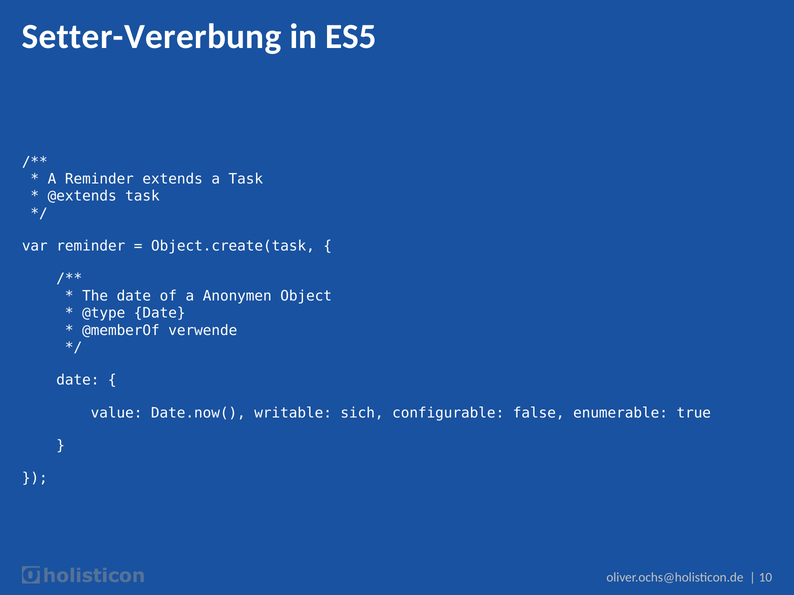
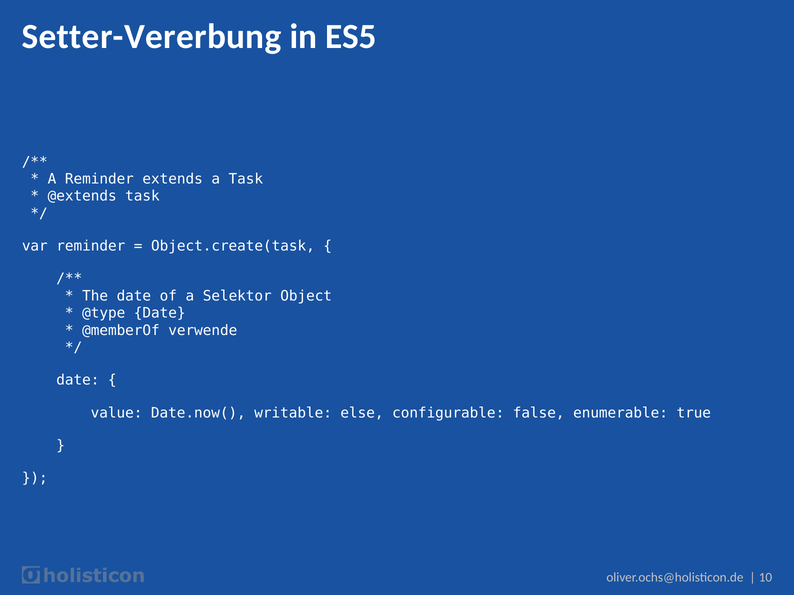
Anonymen: Anonymen -> Selektor
sich: sich -> else
